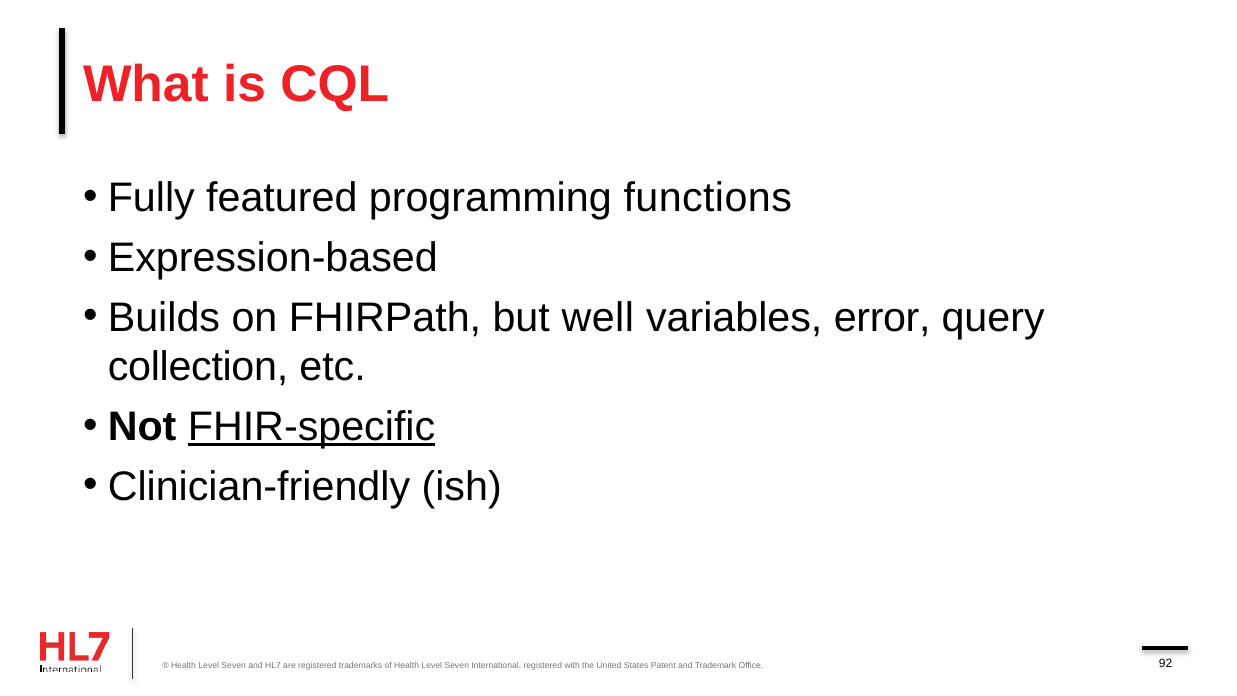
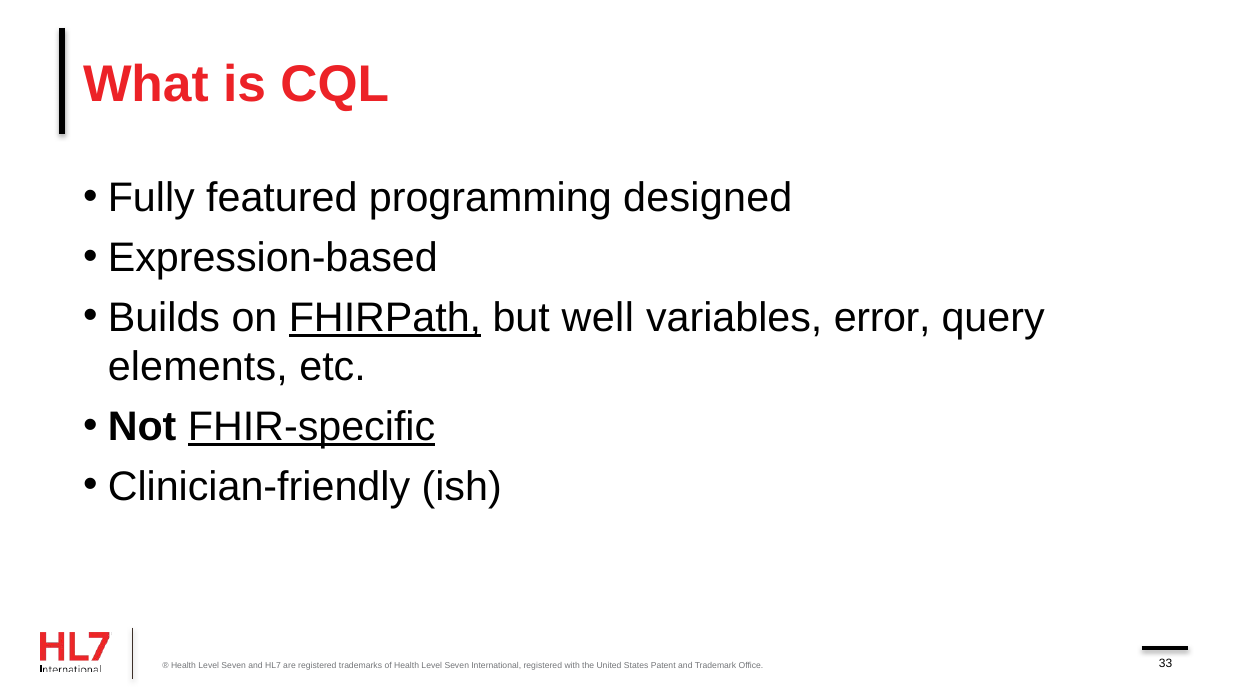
functions: functions -> designed
FHIRPath underline: none -> present
collection: collection -> elements
92: 92 -> 33
